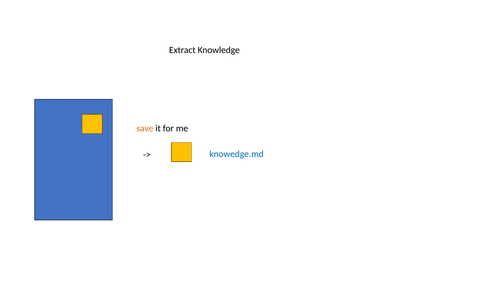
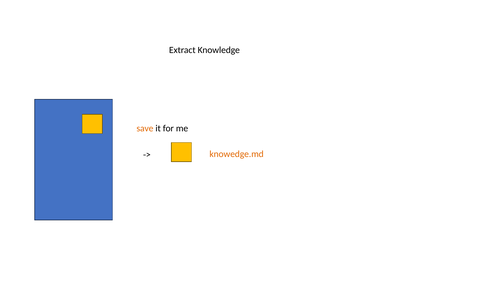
knowedge.md colour: blue -> orange
